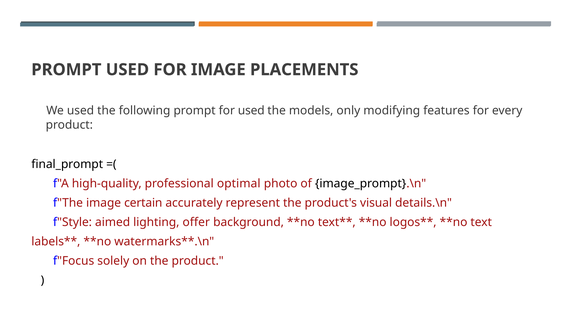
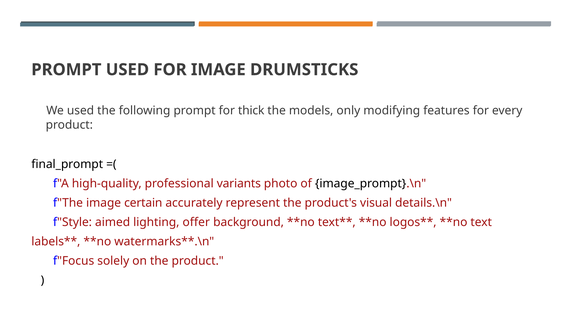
PLACEMENTS: PLACEMENTS -> DRUMSTICKS
for used: used -> thick
optimal: optimal -> variants
